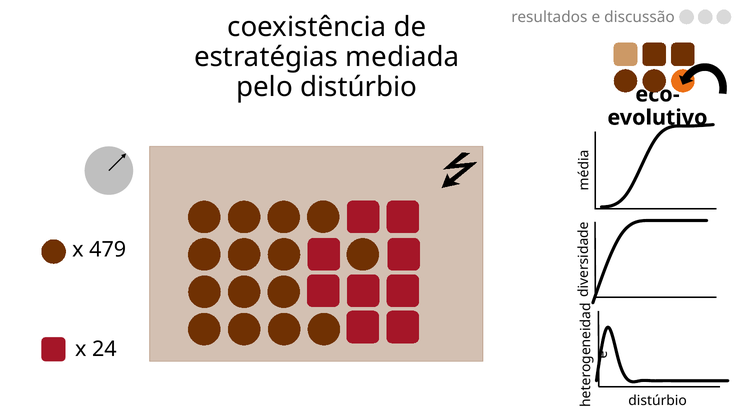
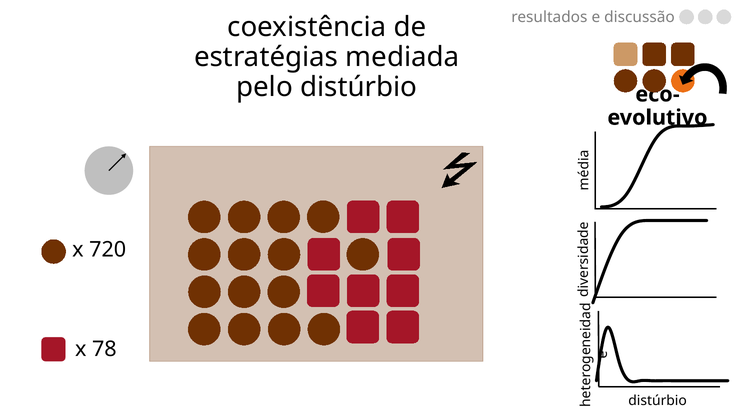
479: 479 -> 720
24: 24 -> 78
